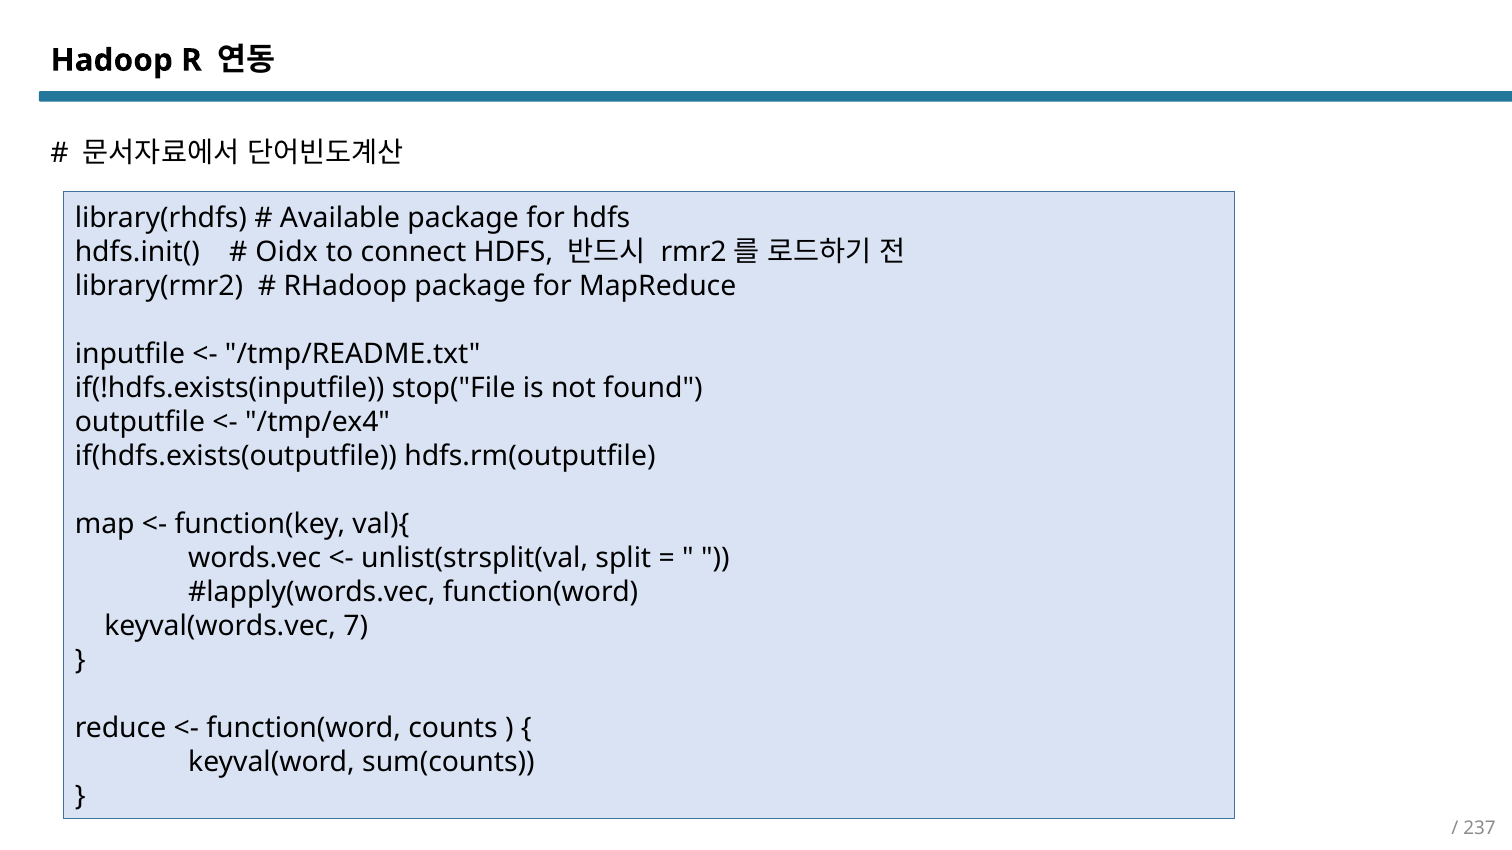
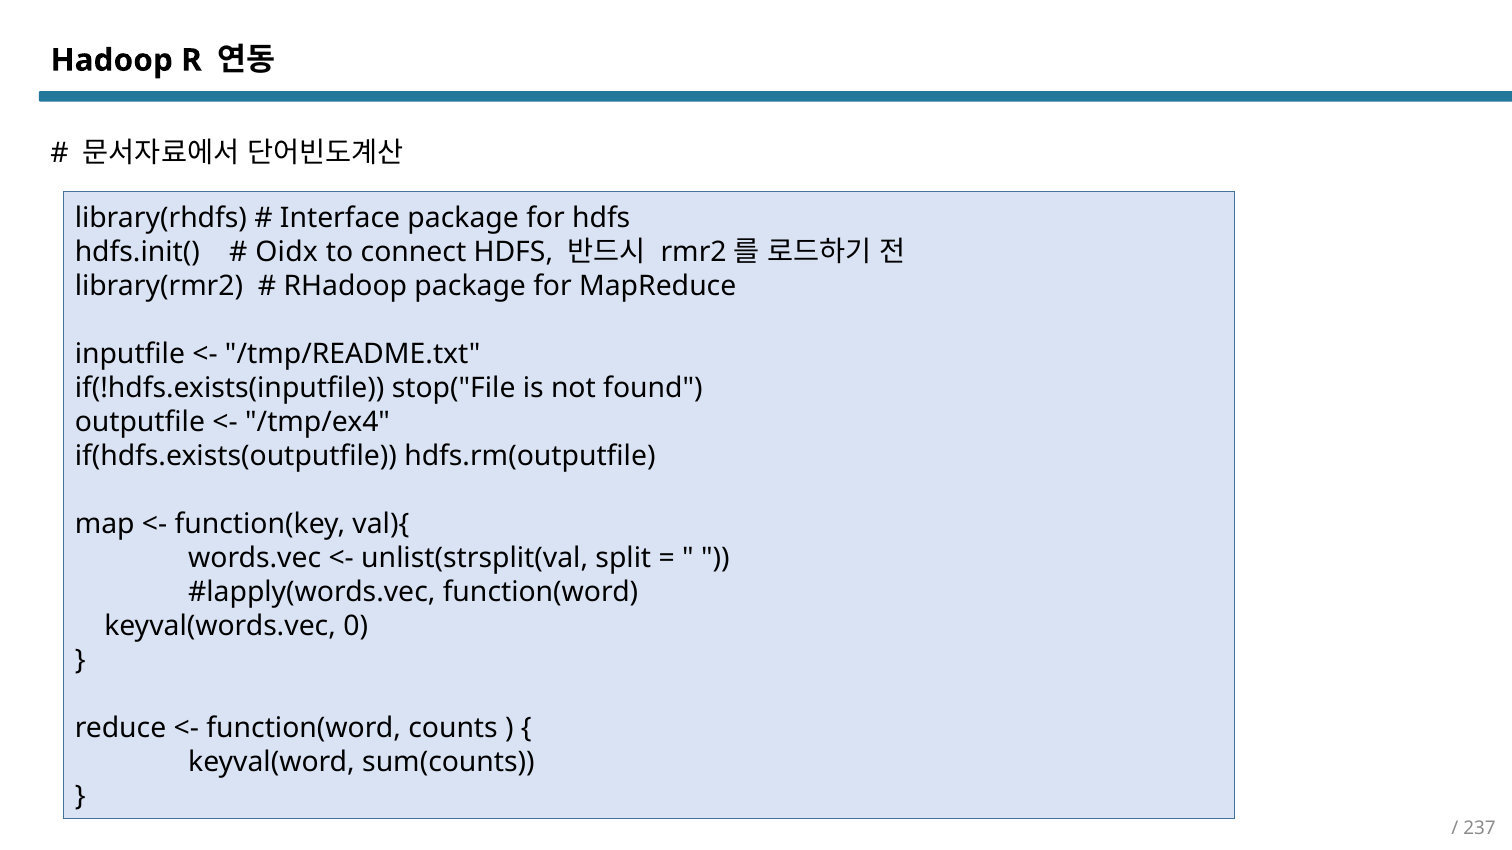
Available: Available -> Interface
7: 7 -> 0
